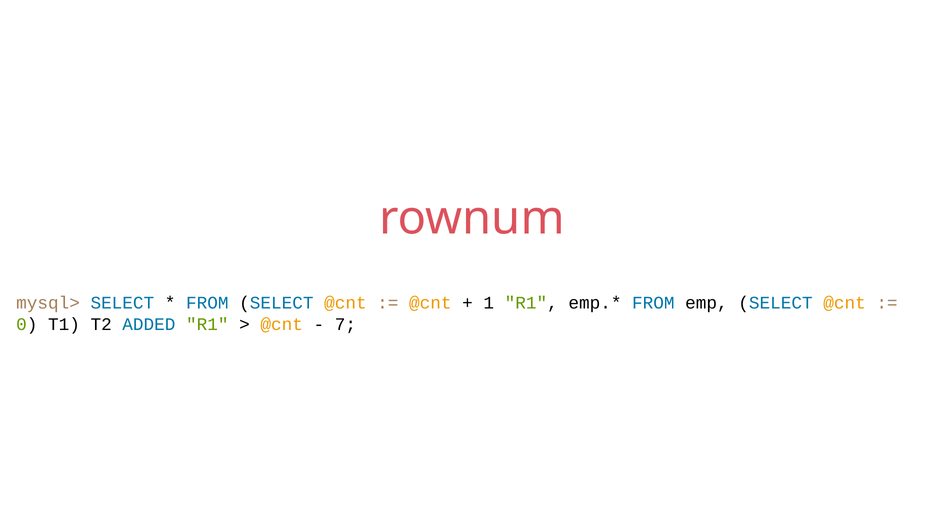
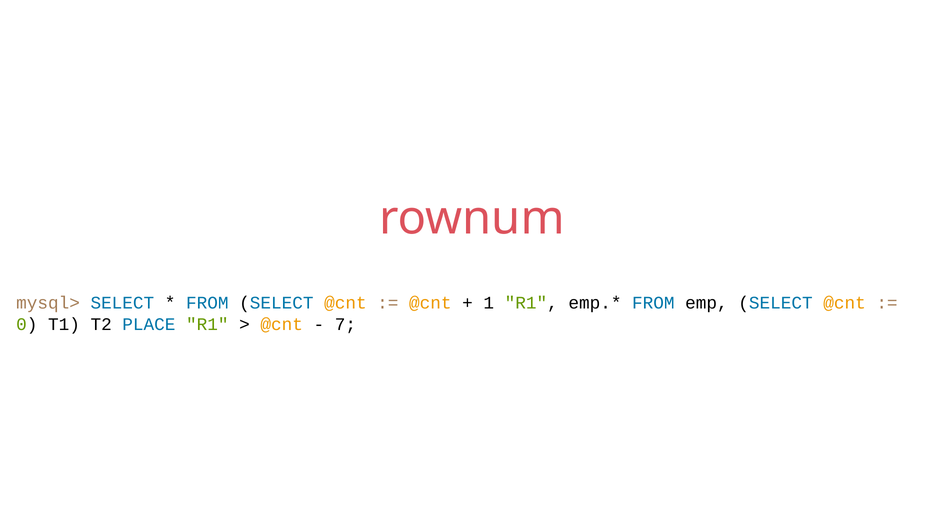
ADDED: ADDED -> PLACE
